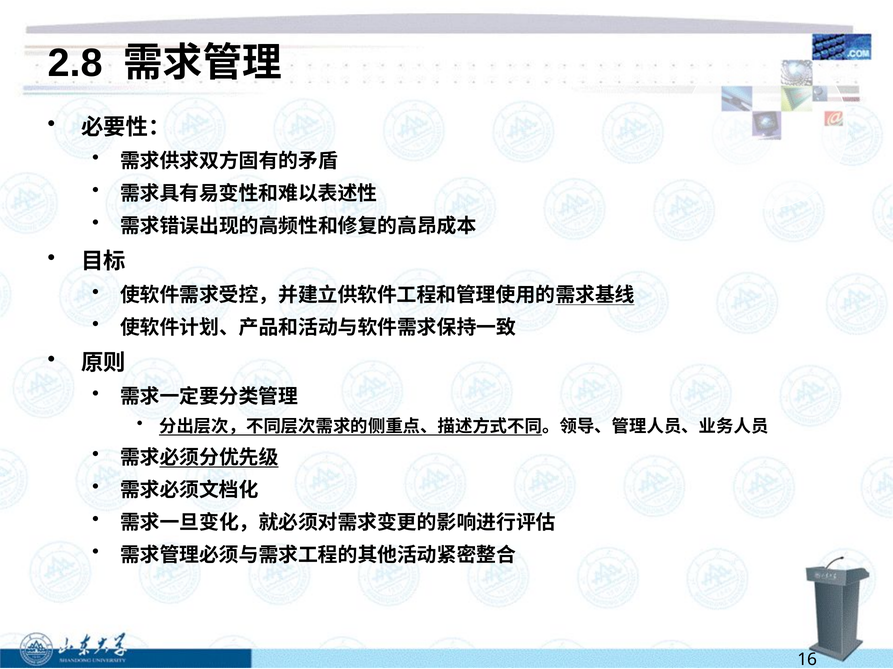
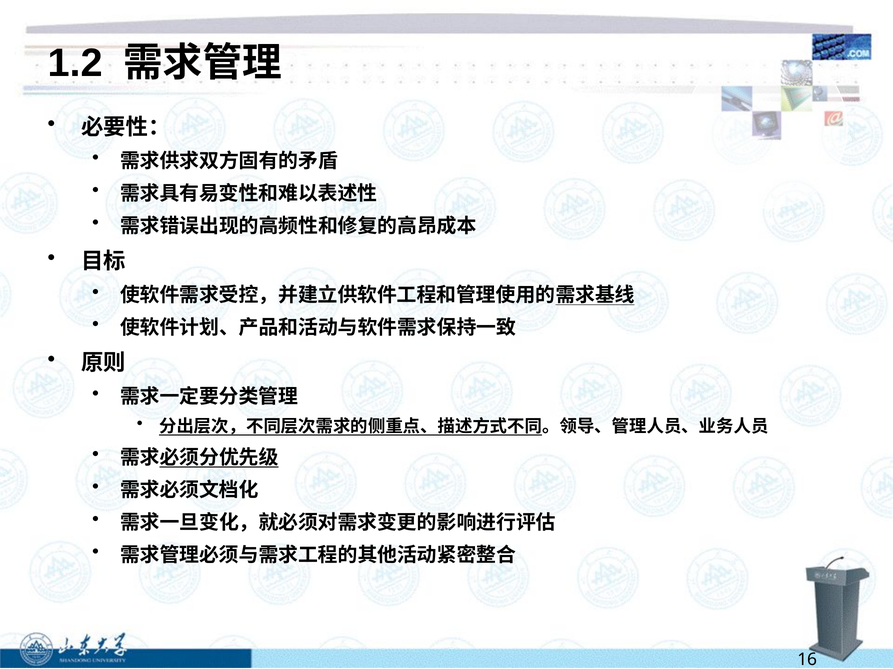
2.8: 2.8 -> 1.2
